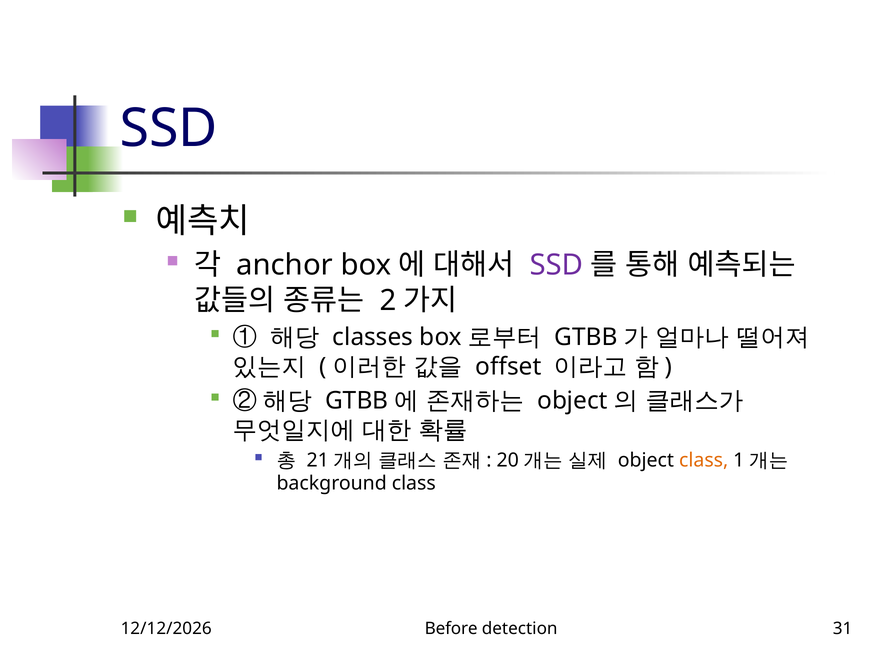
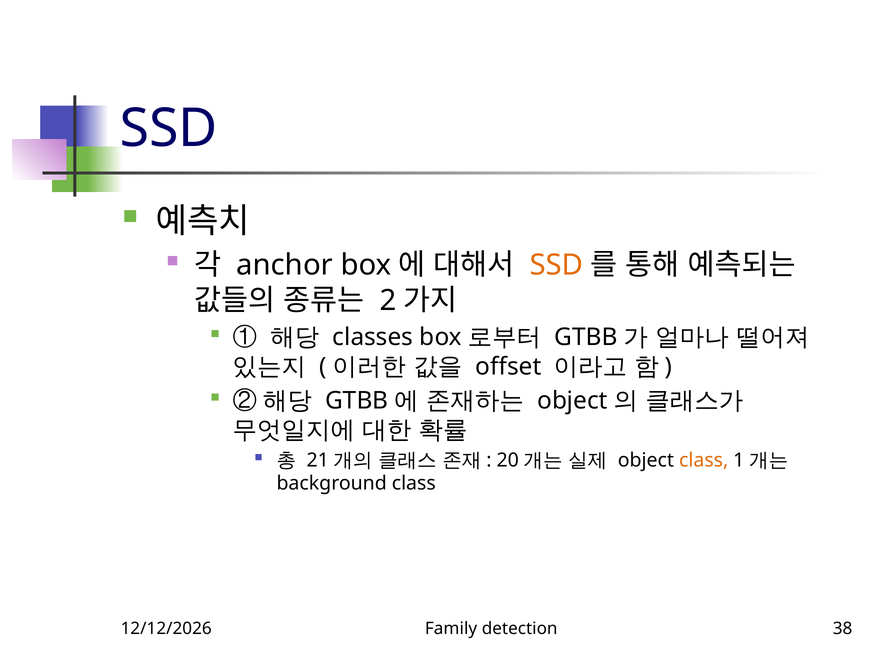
SSD at (556, 265) colour: purple -> orange
Before: Before -> Family
31: 31 -> 38
